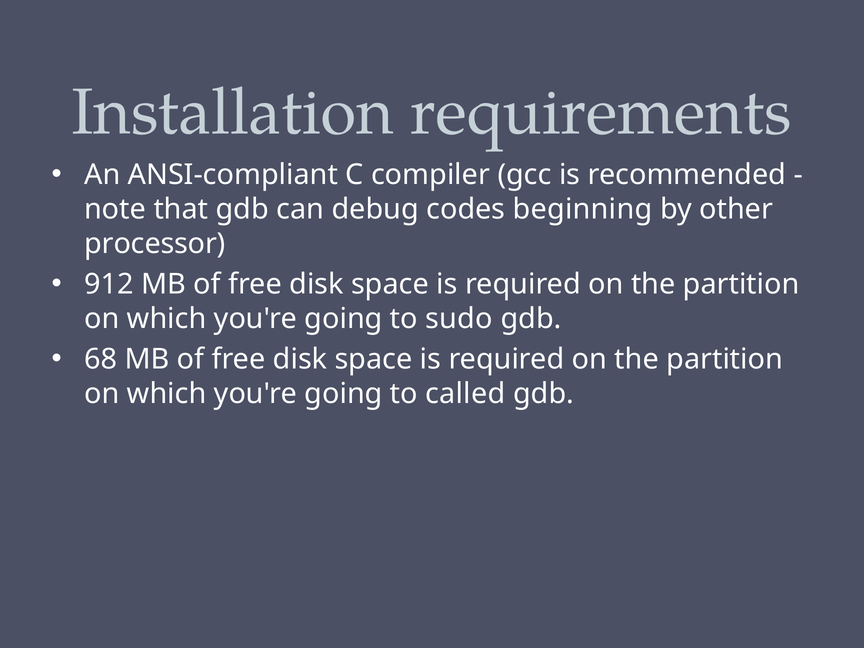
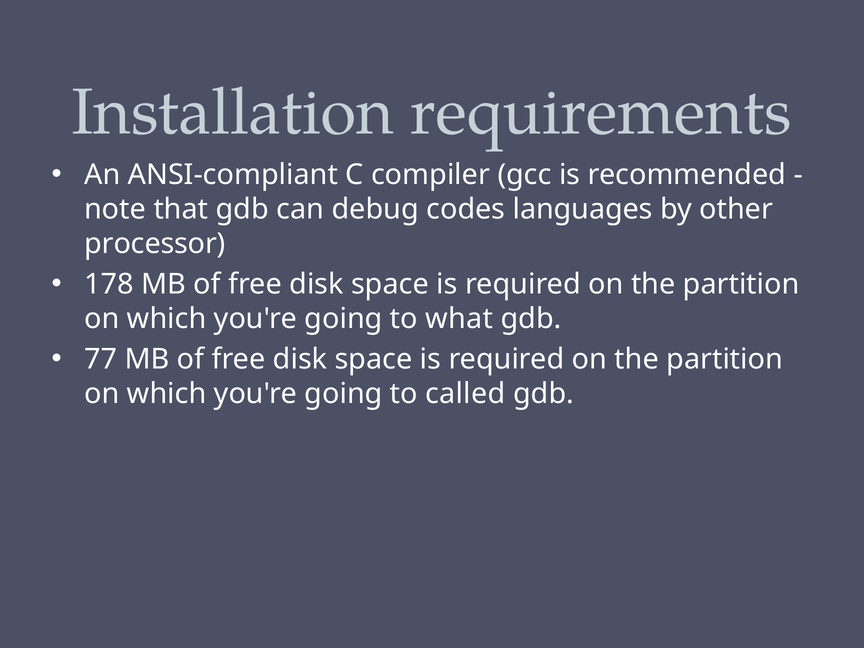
beginning: beginning -> languages
912: 912 -> 178
sudo: sudo -> what
68: 68 -> 77
